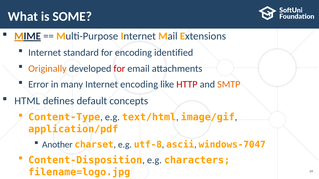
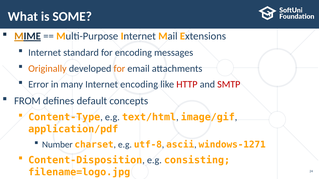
encoding identified: identified -> messages
for at (119, 69) colour: red -> orange
SMTP colour: orange -> red
HTML: HTML -> FROM
Another: Another -> Number
windows-7047: windows-7047 -> windows-1271
characters: characters -> consisting
